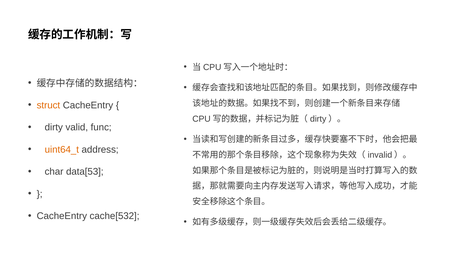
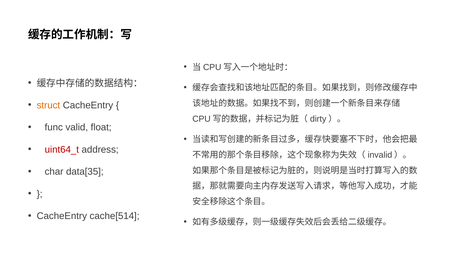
dirty: dirty -> func
func: func -> float
uint64_t colour: orange -> red
data[53: data[53 -> data[35
cache[532: cache[532 -> cache[514
